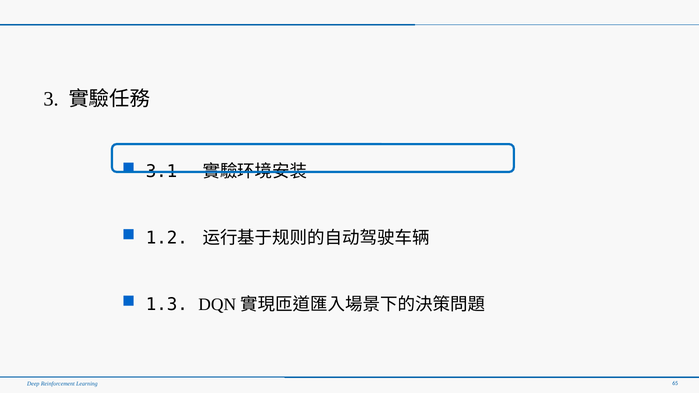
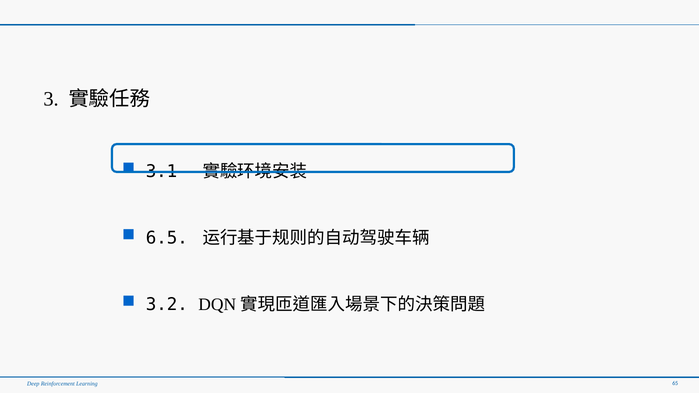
1.2: 1.2 -> 6.5
1.3: 1.3 -> 3.2
